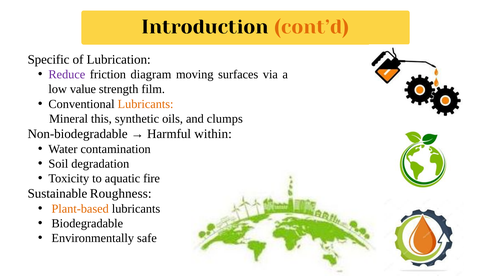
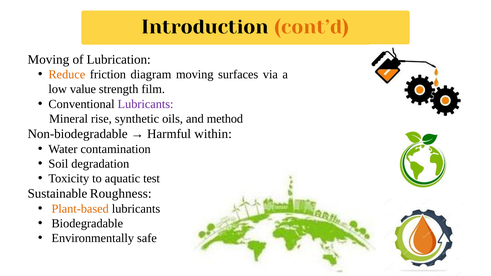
Specific at (49, 60): Specific -> Moving
Reduce colour: purple -> orange
Lubricants at (146, 104) colour: orange -> purple
this: this -> rise
clumps: clumps -> method
fire: fire -> test
